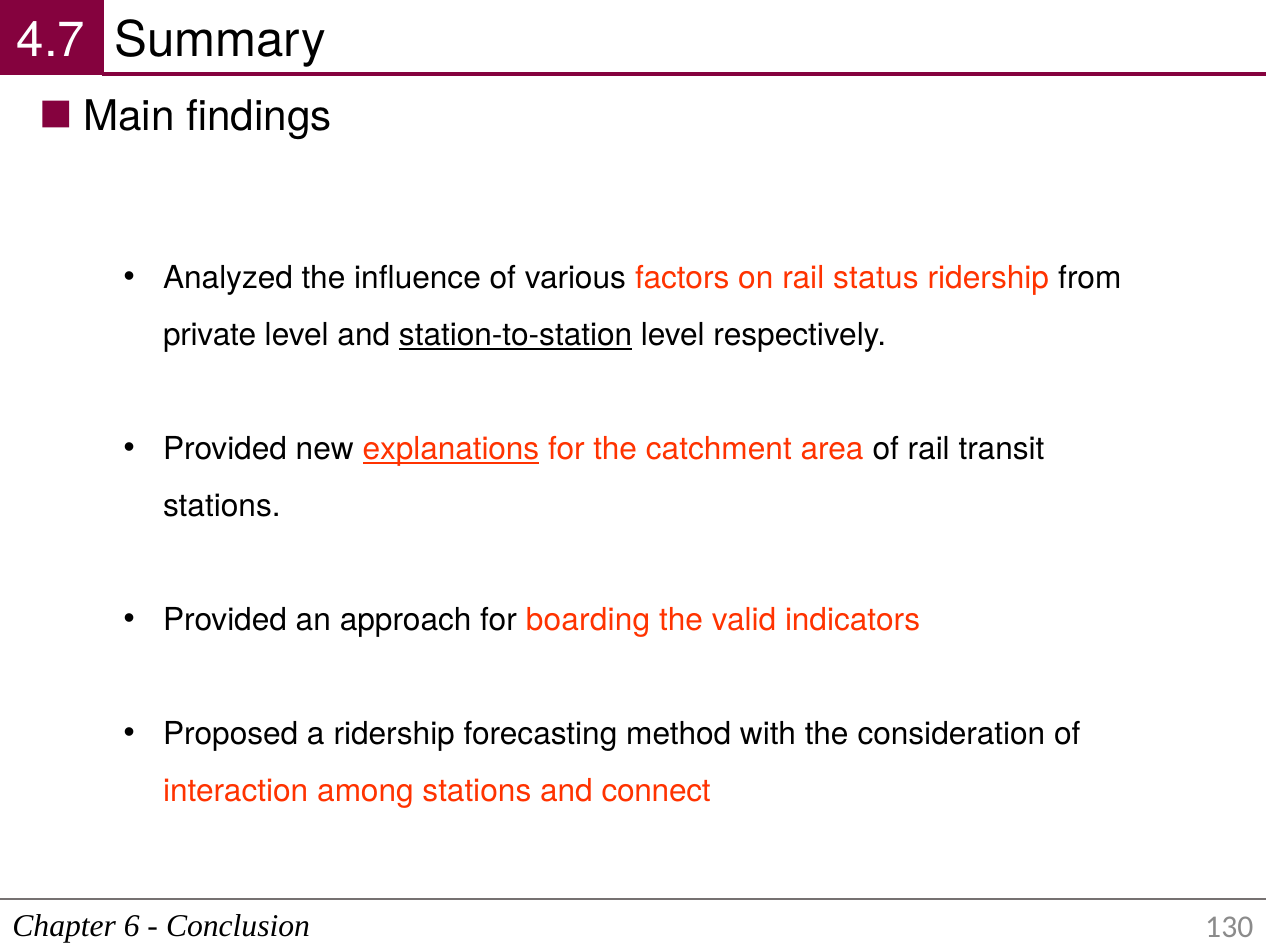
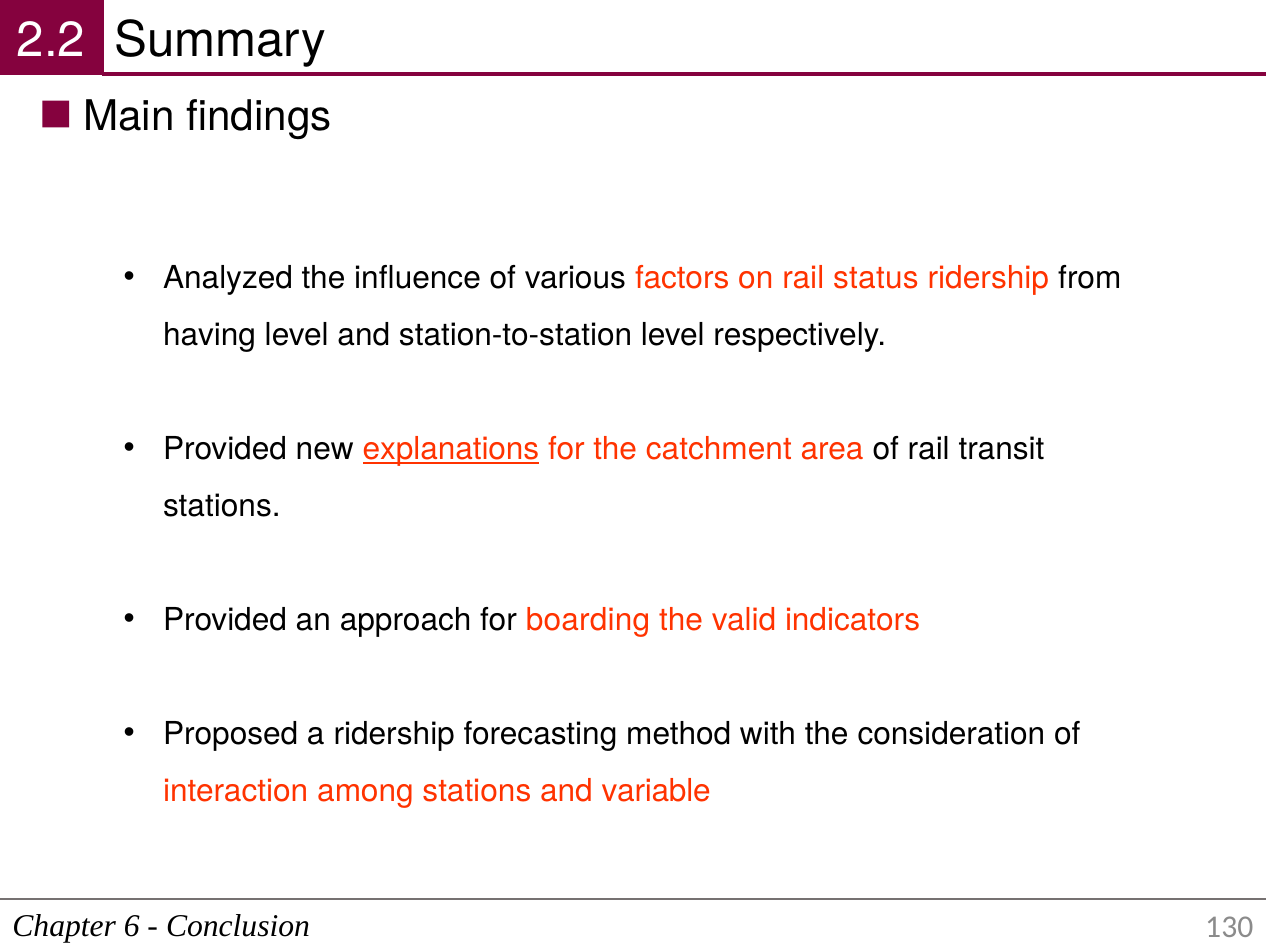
4.7: 4.7 -> 2.2
private: private -> having
station-to-station underline: present -> none
connect: connect -> variable
